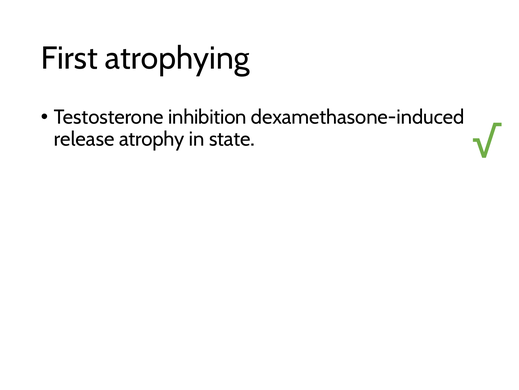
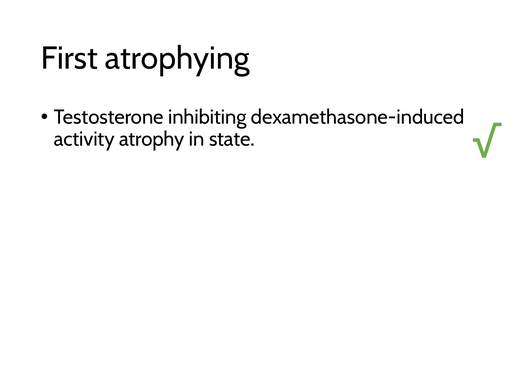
inhibition: inhibition -> inhibiting
release: release -> activity
